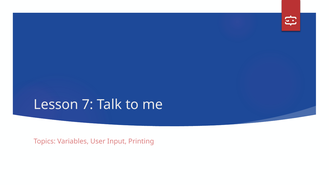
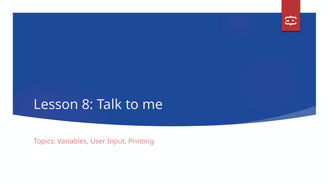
7: 7 -> 8
